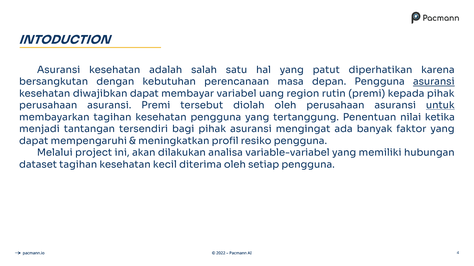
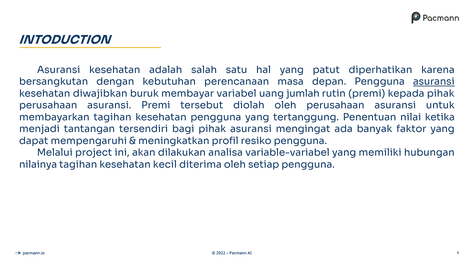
diwajibkan dapat: dapat -> buruk
region: region -> jumlah
untuk underline: present -> none
dataset: dataset -> nilainya
